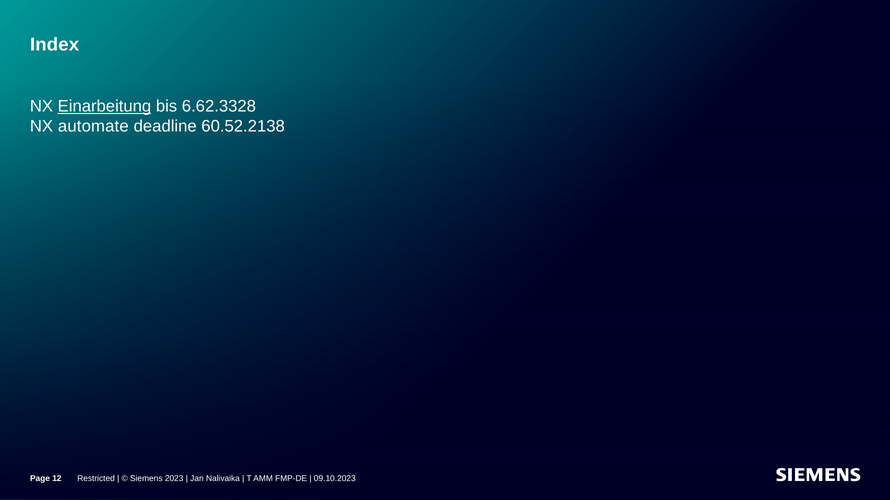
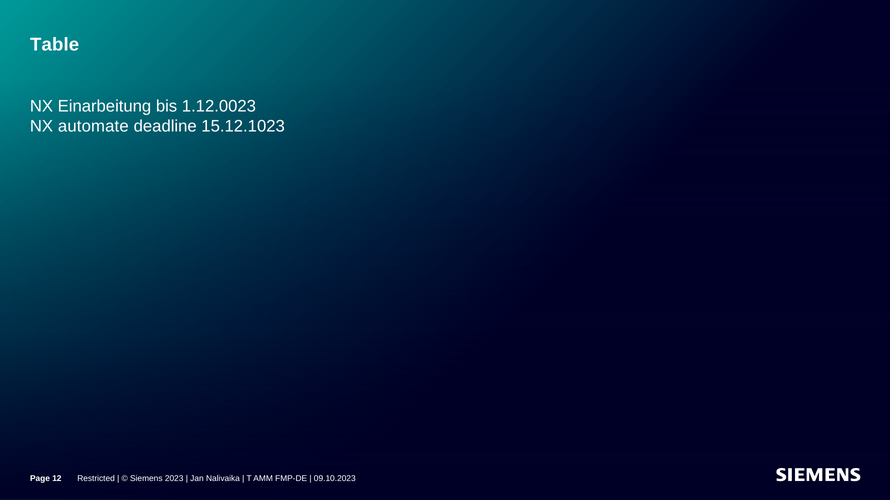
Index: Index -> Table
Einarbeitung underline: present -> none
6.62.3328: 6.62.3328 -> 1.12.0023
60.52.2138: 60.52.2138 -> 15.12.1023
